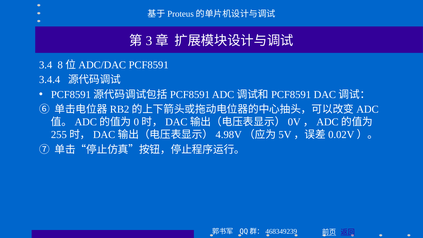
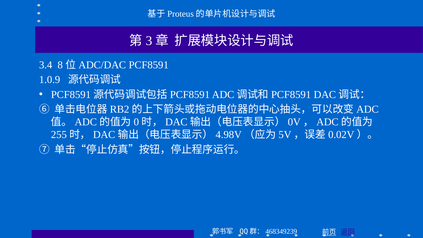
3.4.4: 3.4.4 -> 1.0.9
